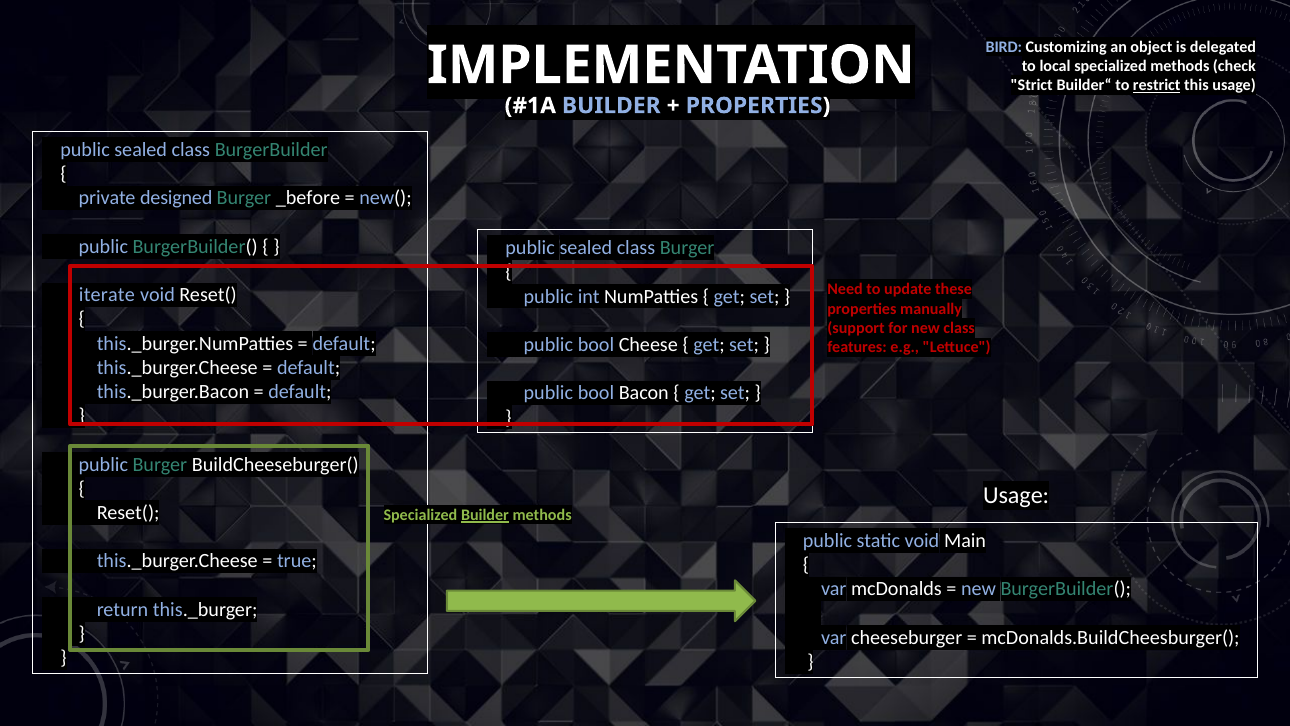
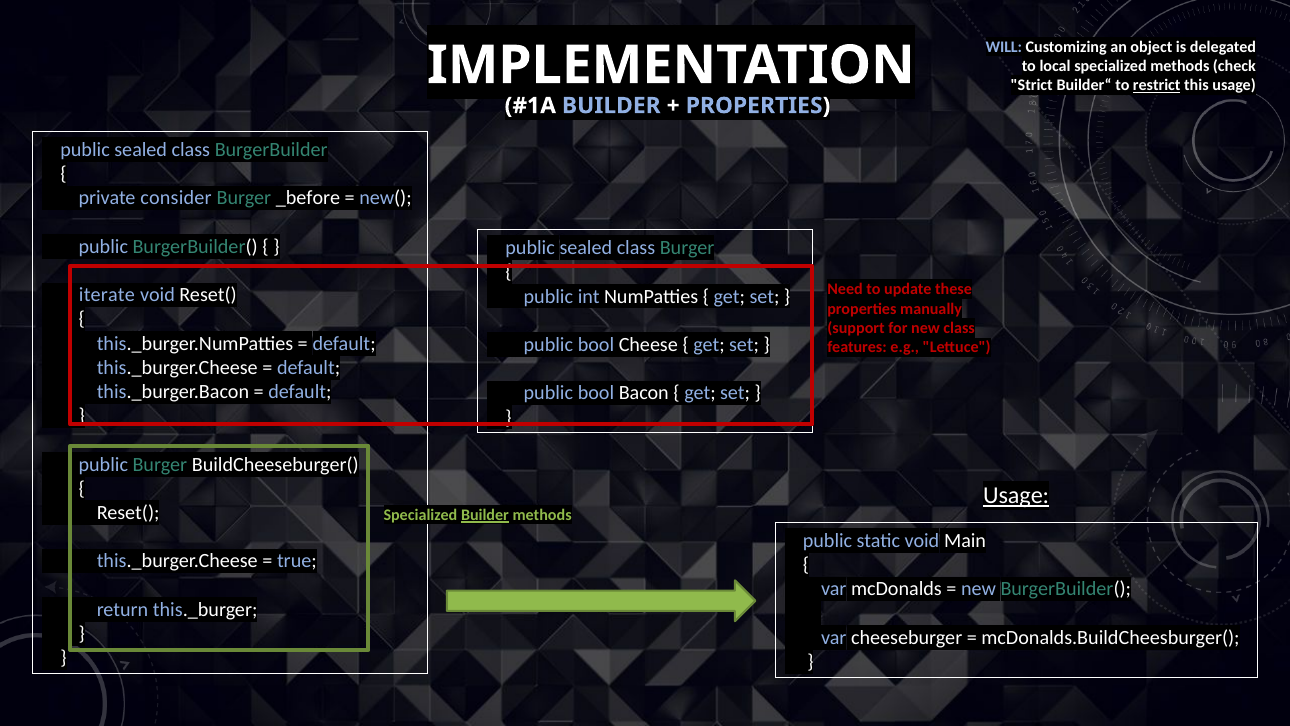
BIRD: BIRD -> WILL
designed: designed -> consider
Usage at (1016, 495) underline: none -> present
